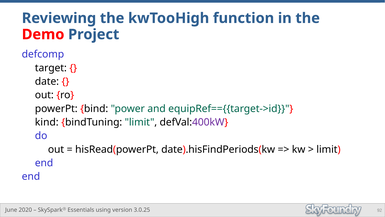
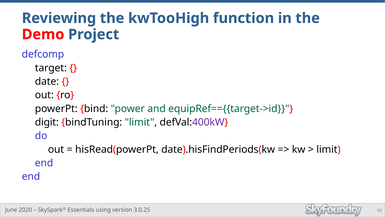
kind: kind -> digit
